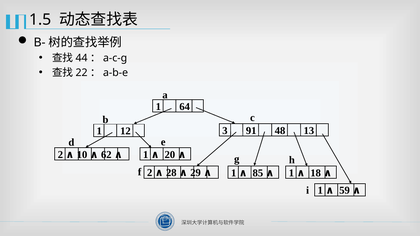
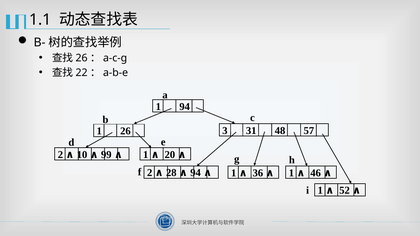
1.5: 1.5 -> 1.1
44 at (82, 58): 44 -> 26
1 64: 64 -> 94
91: 91 -> 31
13: 13 -> 57
1 12: 12 -> 26
62: 62 -> 99
28 29: 29 -> 94
85: 85 -> 36
18: 18 -> 46
59: 59 -> 52
